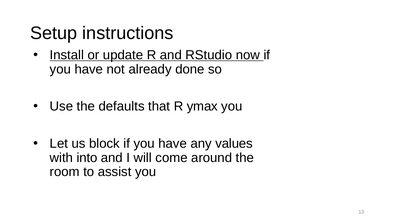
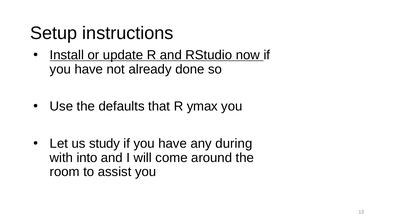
block: block -> study
values: values -> during
